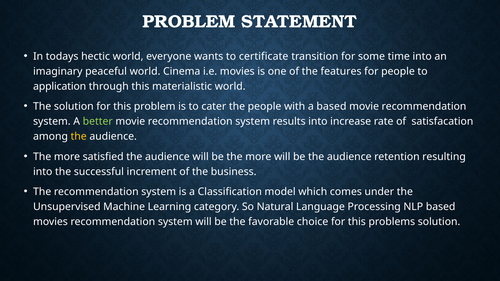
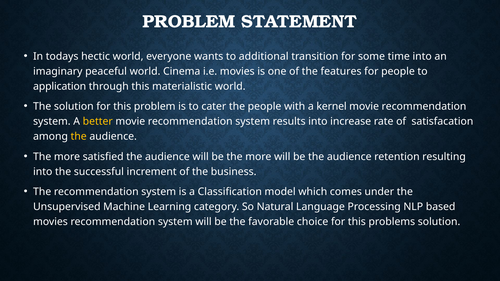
certificate: certificate -> additional
a based: based -> kernel
better colour: light green -> yellow
